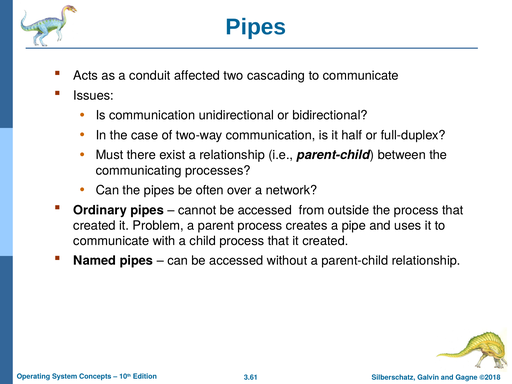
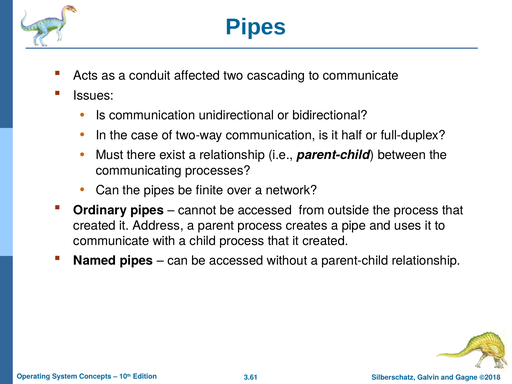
often: often -> finite
Problem: Problem -> Address
